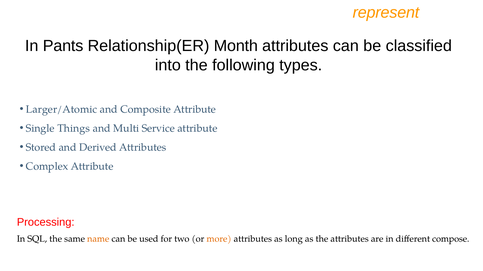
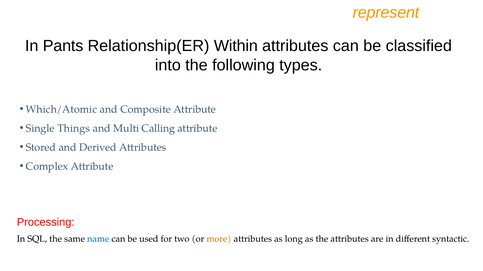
Month: Month -> Within
Larger/Atomic: Larger/Atomic -> Which/Atomic
Service: Service -> Calling
name colour: orange -> blue
compose: compose -> syntactic
